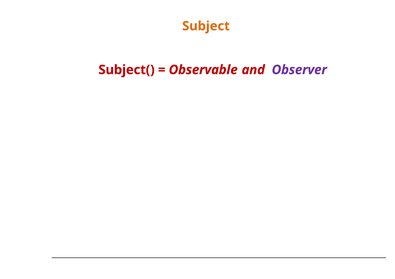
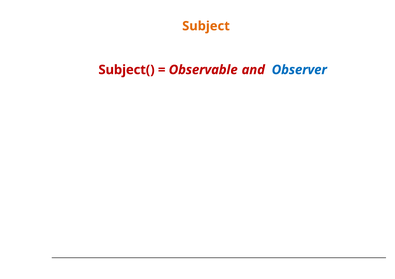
Observer colour: purple -> blue
